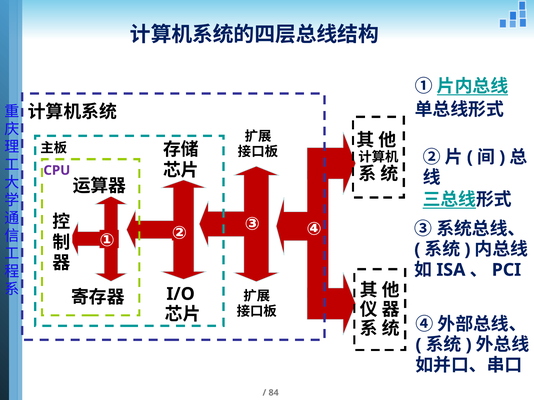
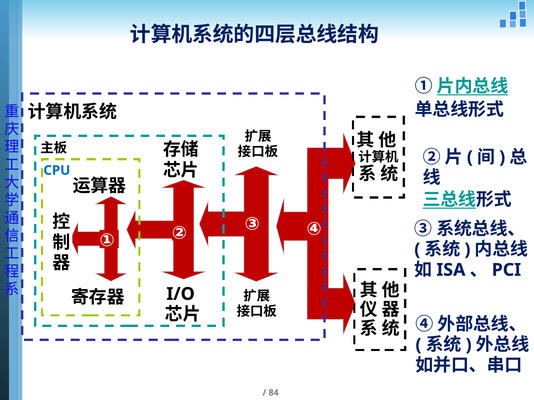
CPU colour: purple -> blue
